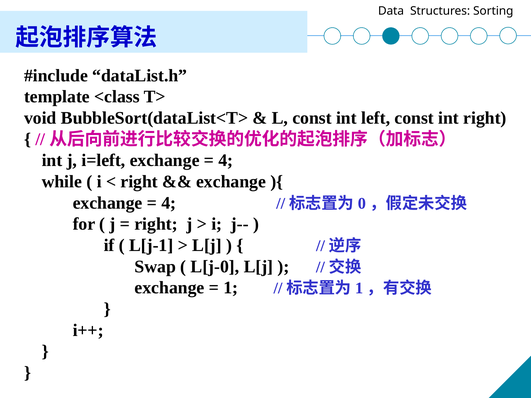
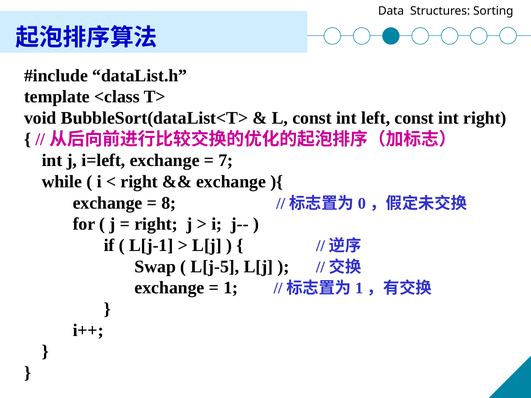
4 at (226, 161): 4 -> 7
4 at (169, 203): 4 -> 8
L[j-0: L[j-0 -> L[j-5
